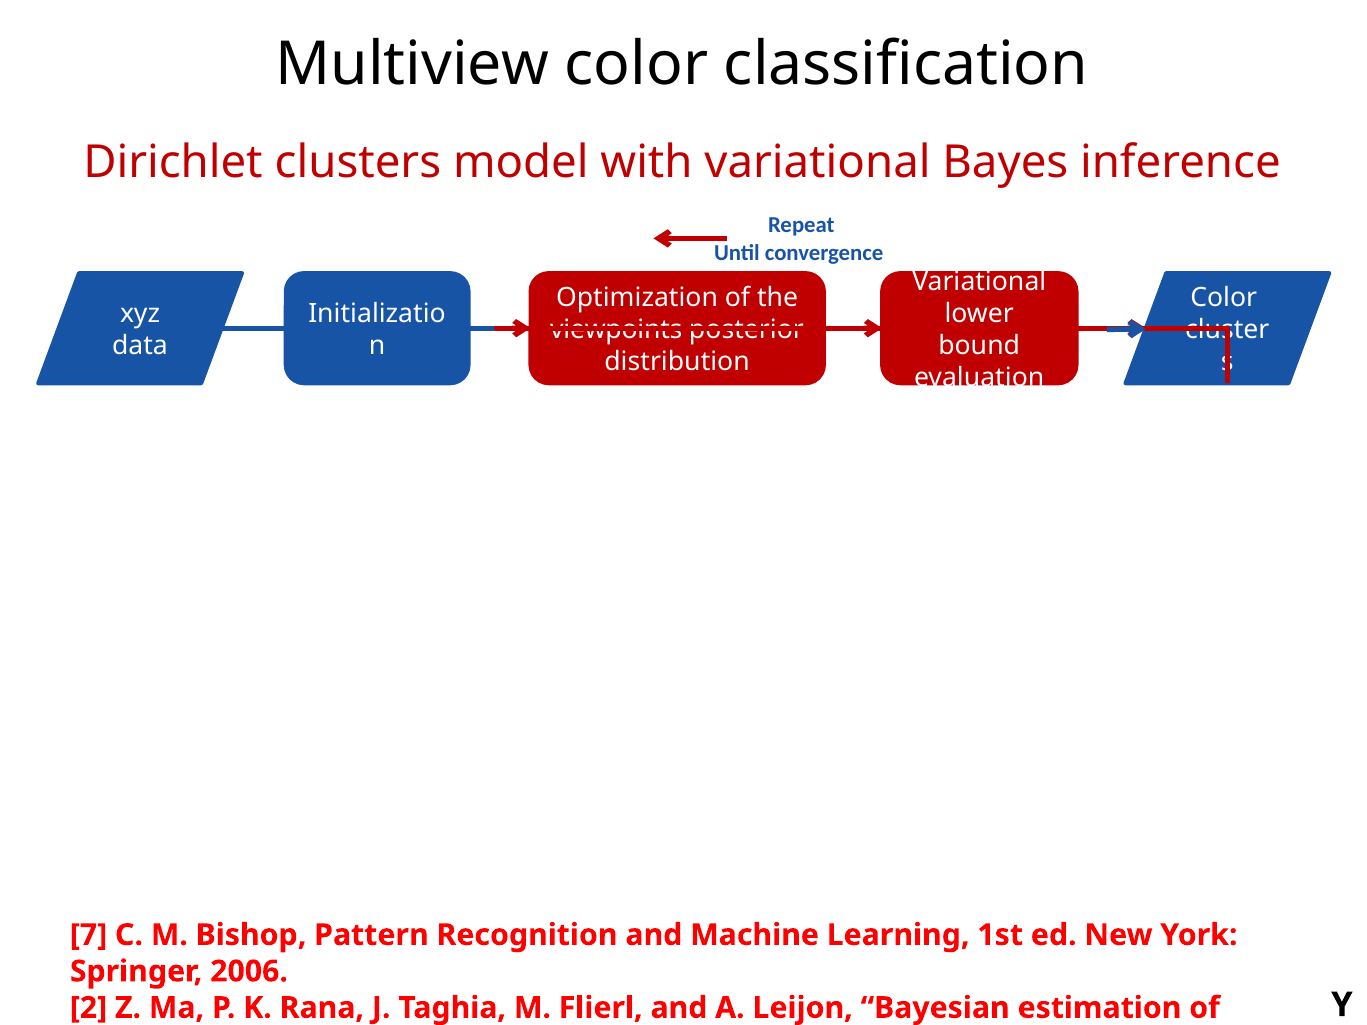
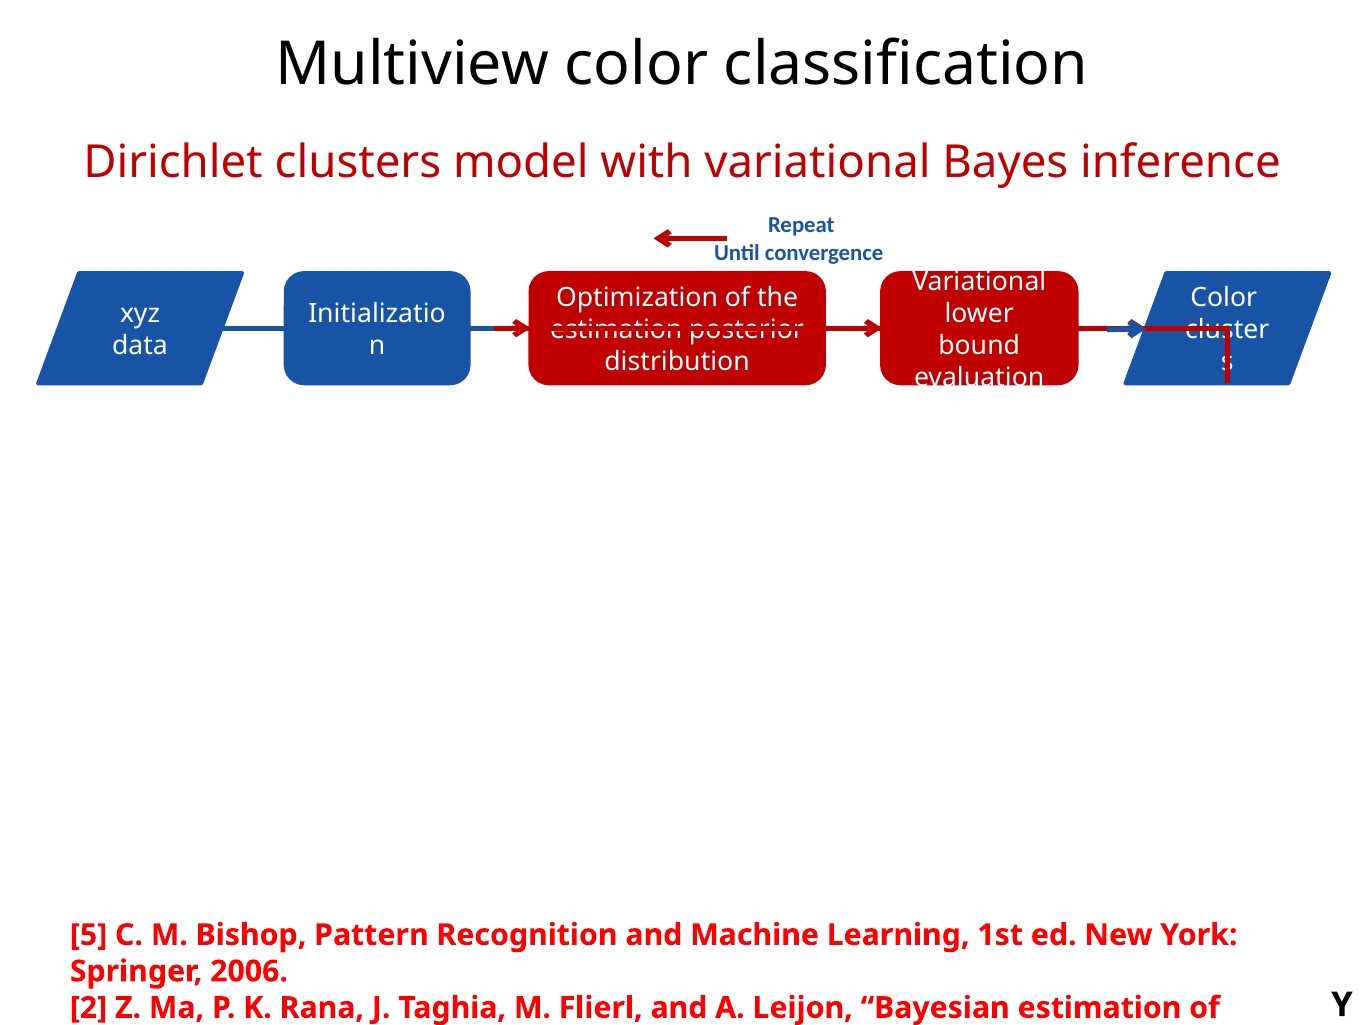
viewpoints at (616, 330): viewpoints -> estimation
7: 7 -> 5
